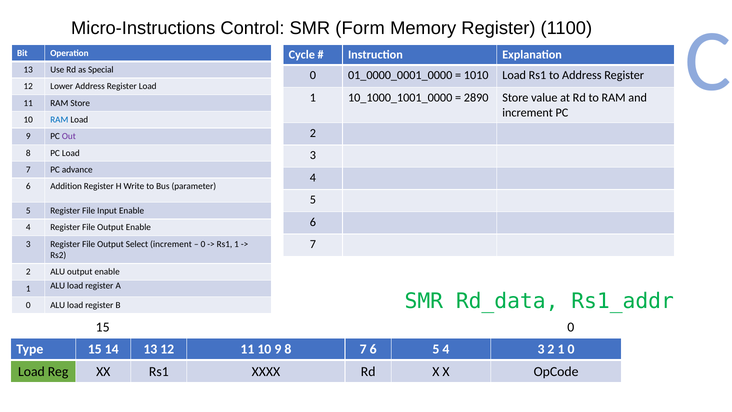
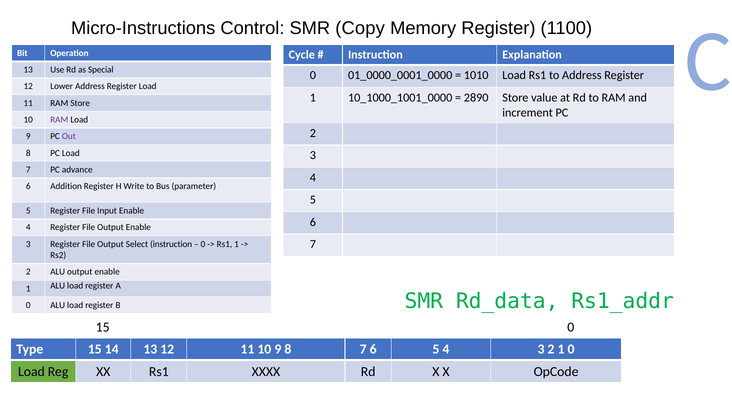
Form: Form -> Copy
RAM at (59, 120) colour: blue -> purple
Select increment: increment -> instruction
